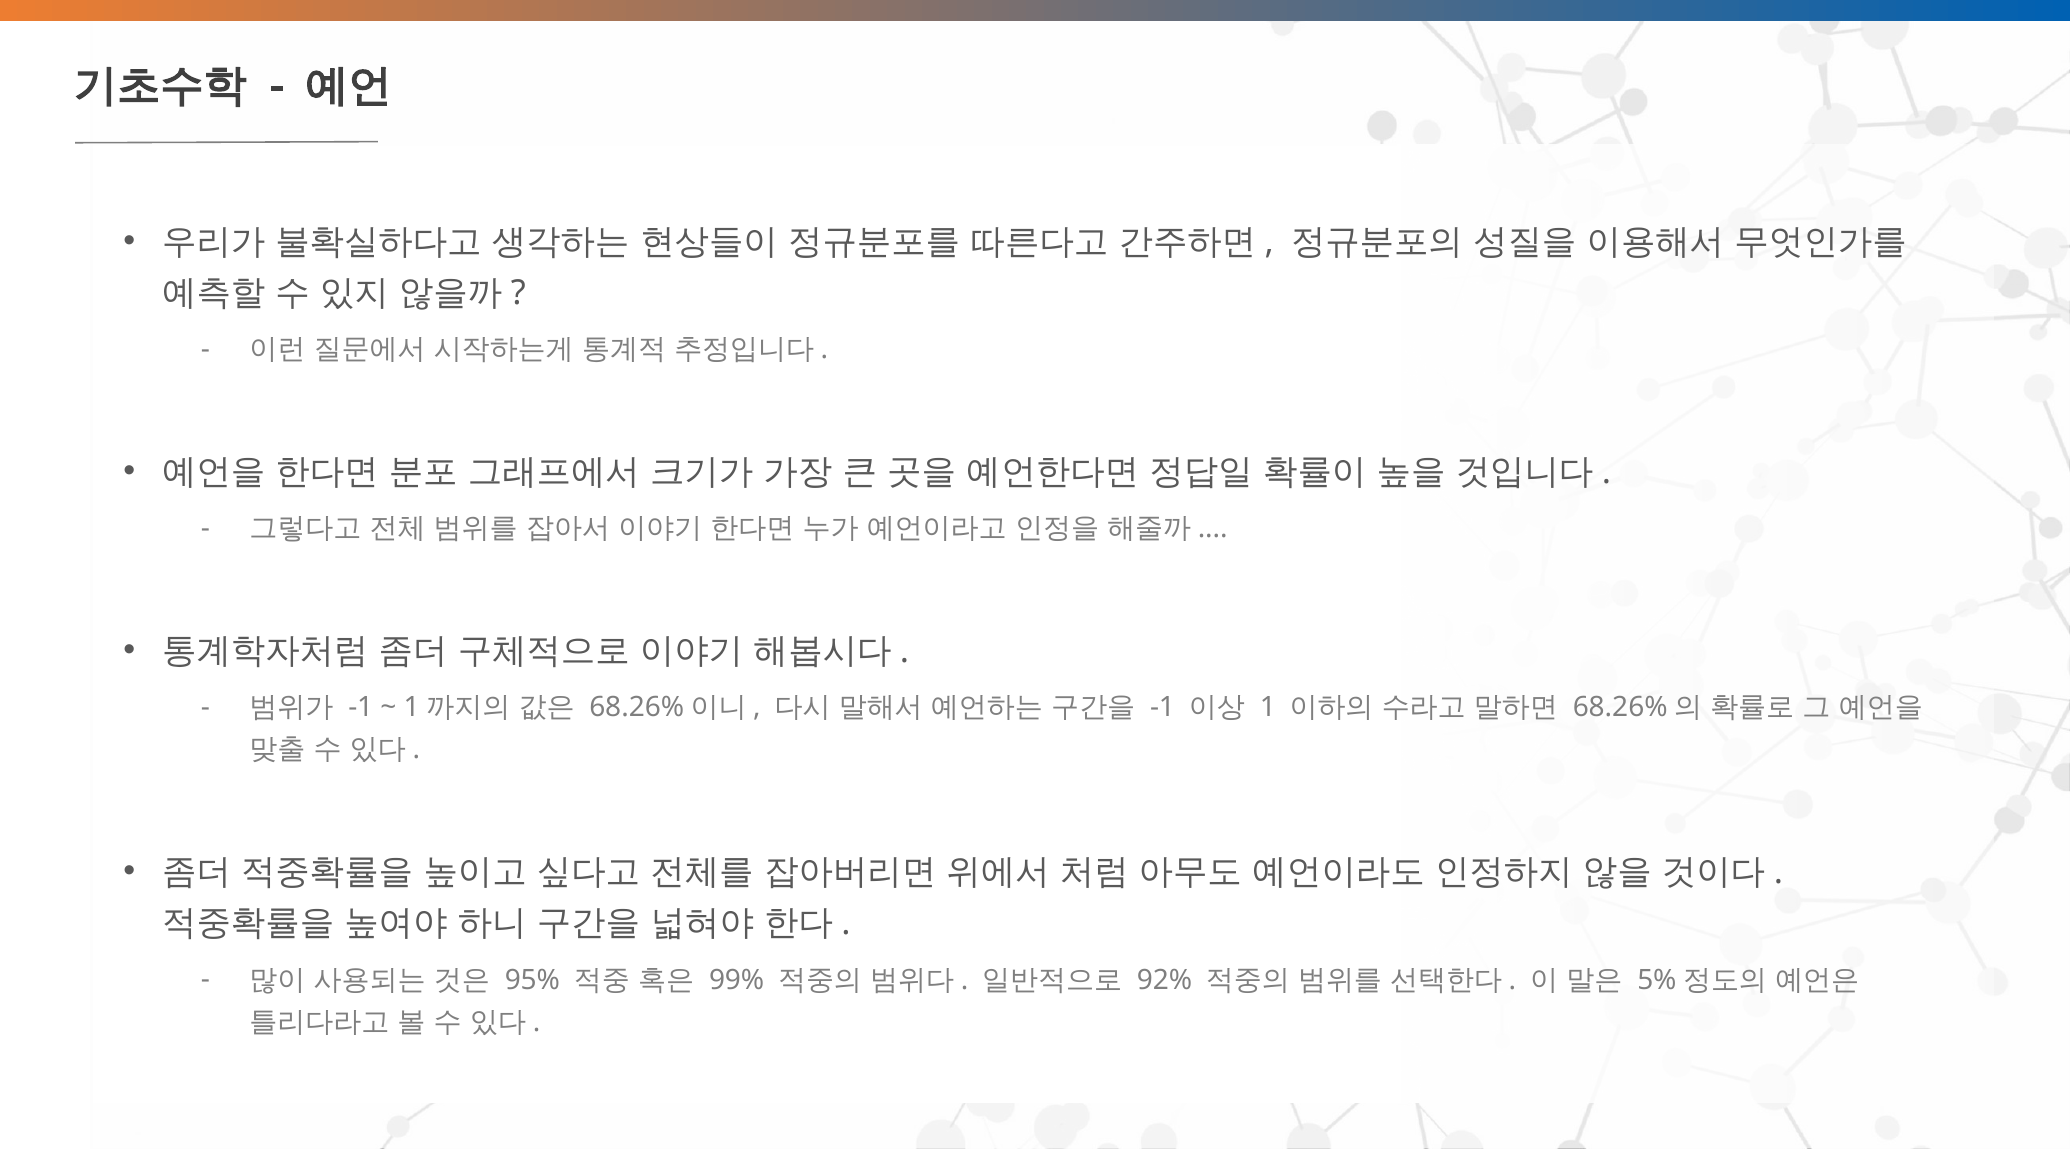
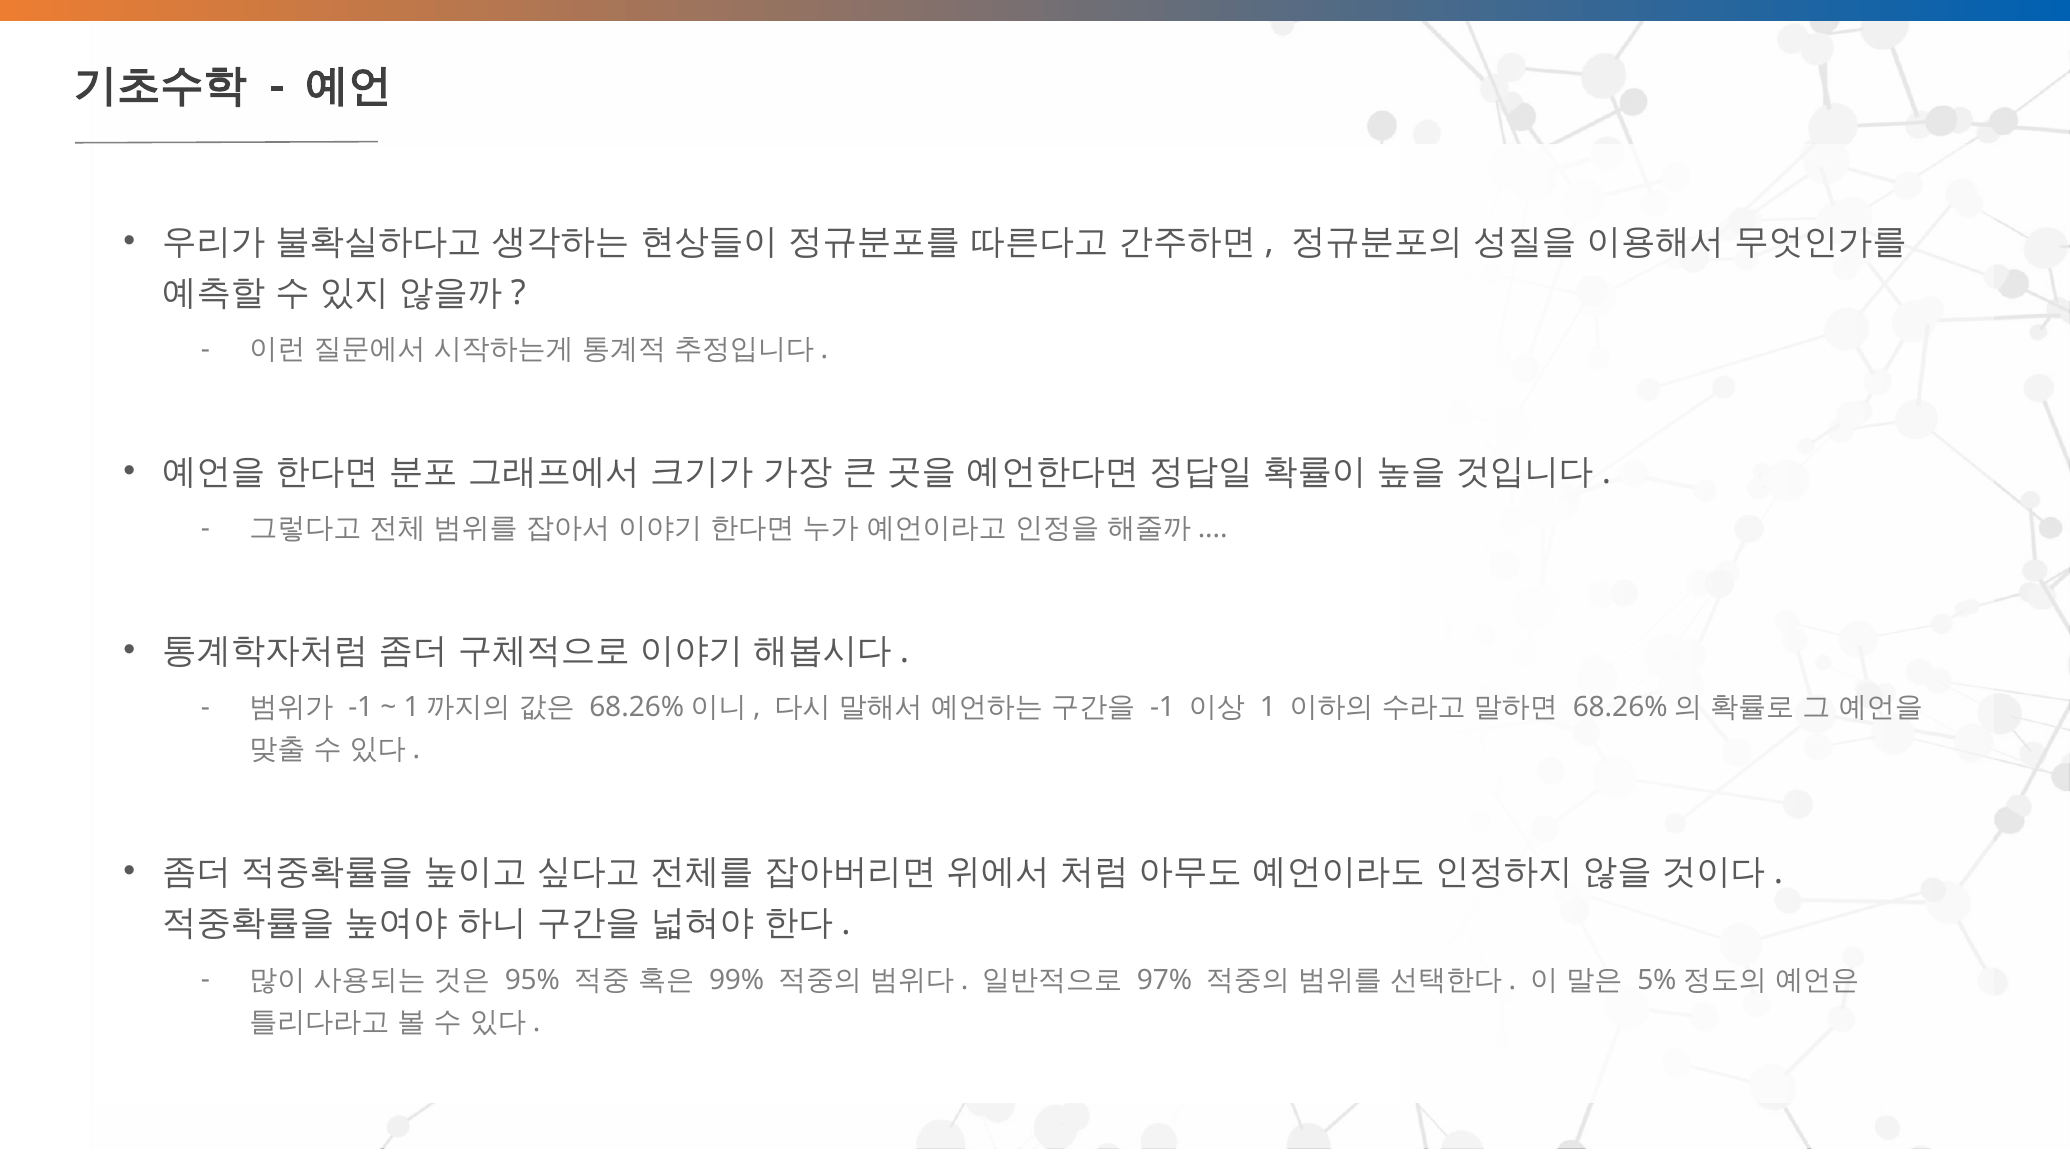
92%: 92% -> 97%
